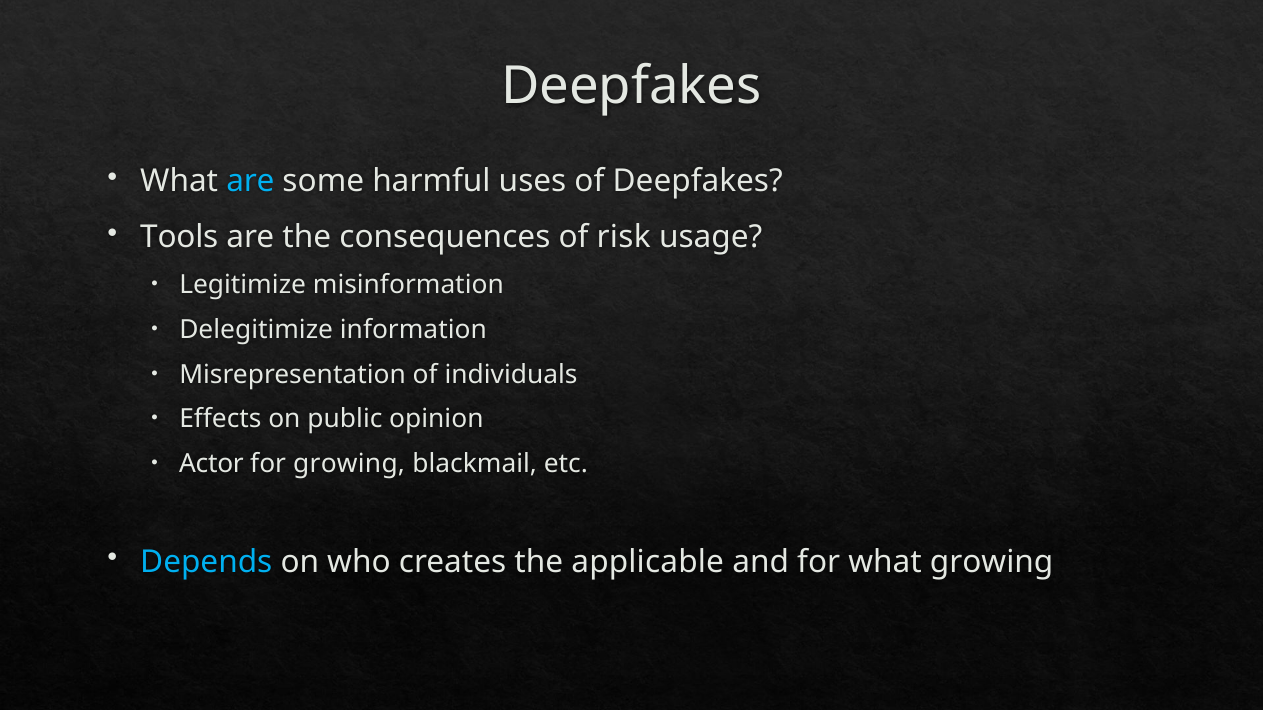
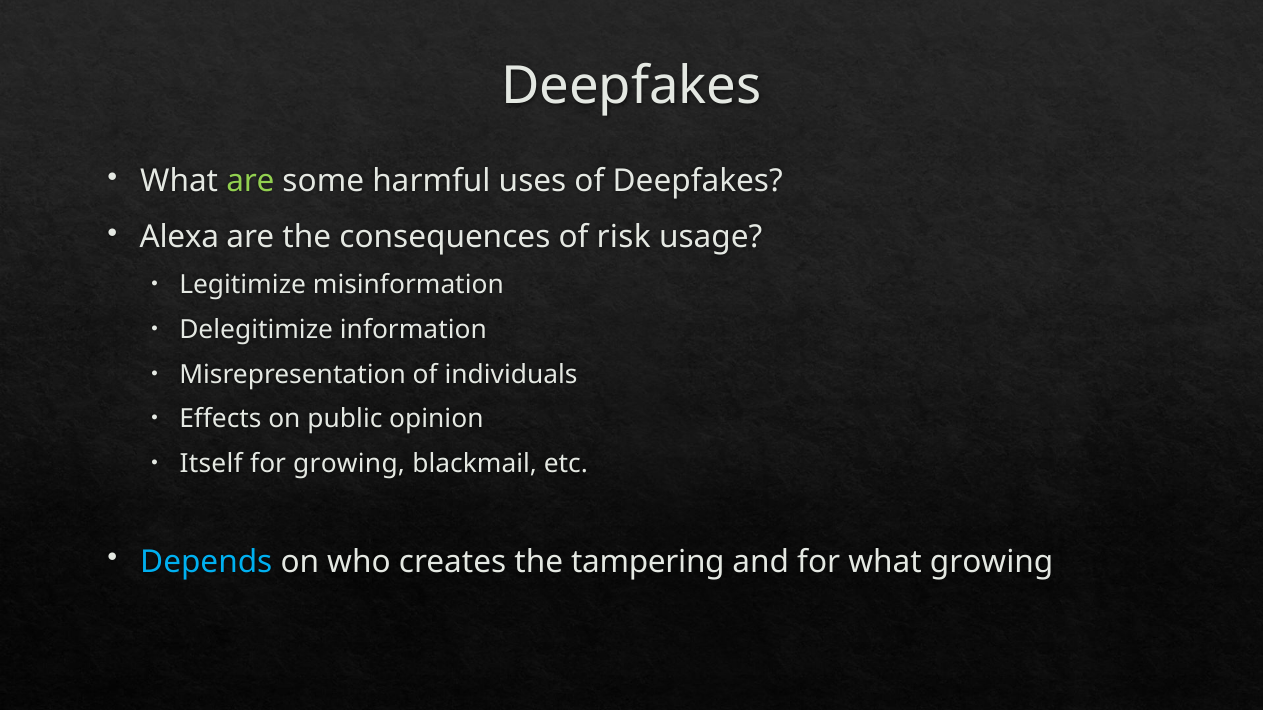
are at (250, 182) colour: light blue -> light green
Tools: Tools -> Alexa
Actor: Actor -> Itself
applicable: applicable -> tampering
